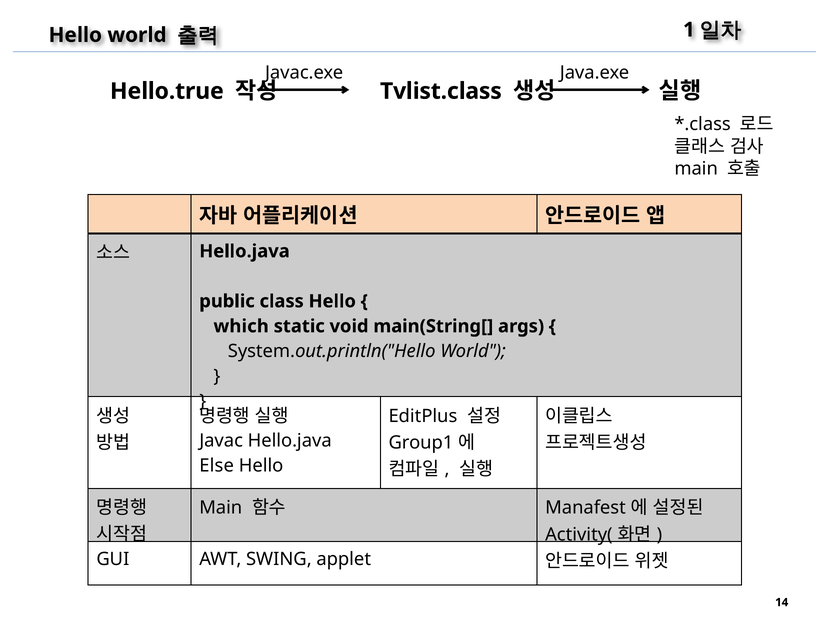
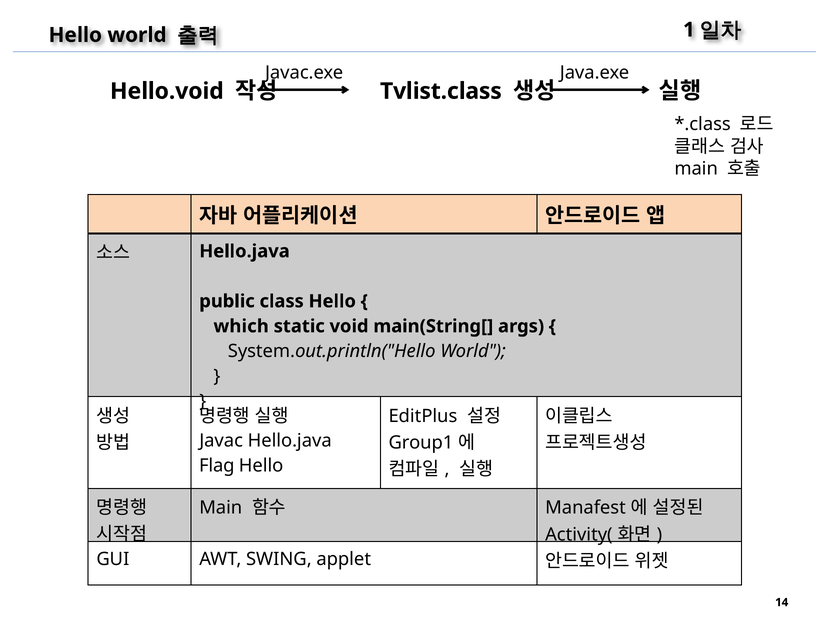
Hello.true: Hello.true -> Hello.void
Else: Else -> Flag
